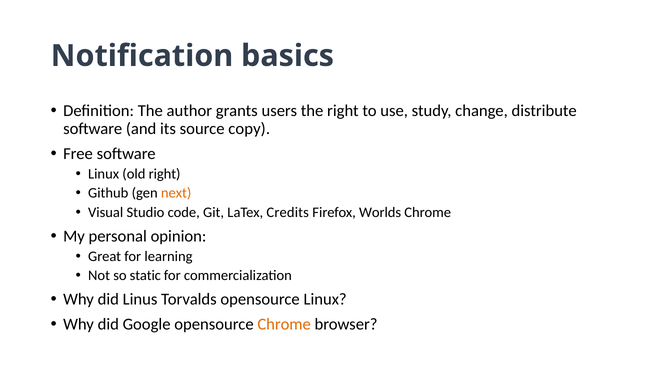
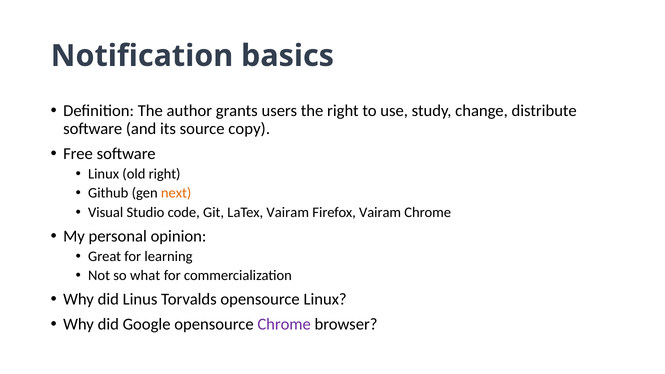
LaTex Credits: Credits -> Vairam
Firefox Worlds: Worlds -> Vairam
static: static -> what
Chrome at (284, 324) colour: orange -> purple
